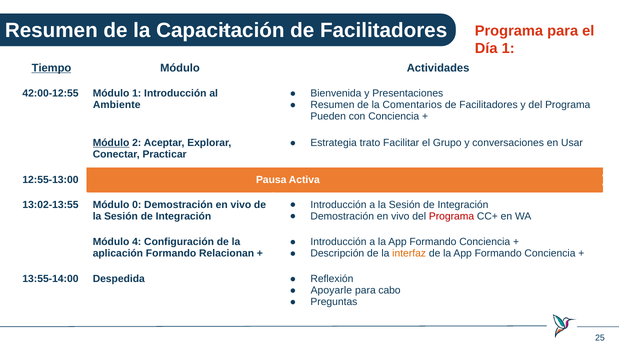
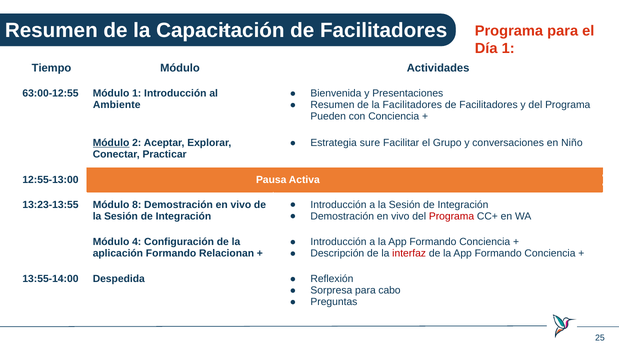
Tiempo underline: present -> none
42:00-12:55: 42:00-12:55 -> 63:00-12:55
la Comentarios: Comentarios -> Facilitadores
trato: trato -> sure
Usar: Usar -> Niño
13:02-13:55: 13:02-13:55 -> 13:23-13:55
0: 0 -> 8
interfaz colour: orange -> red
Apoyarle: Apoyarle -> Sorpresa
